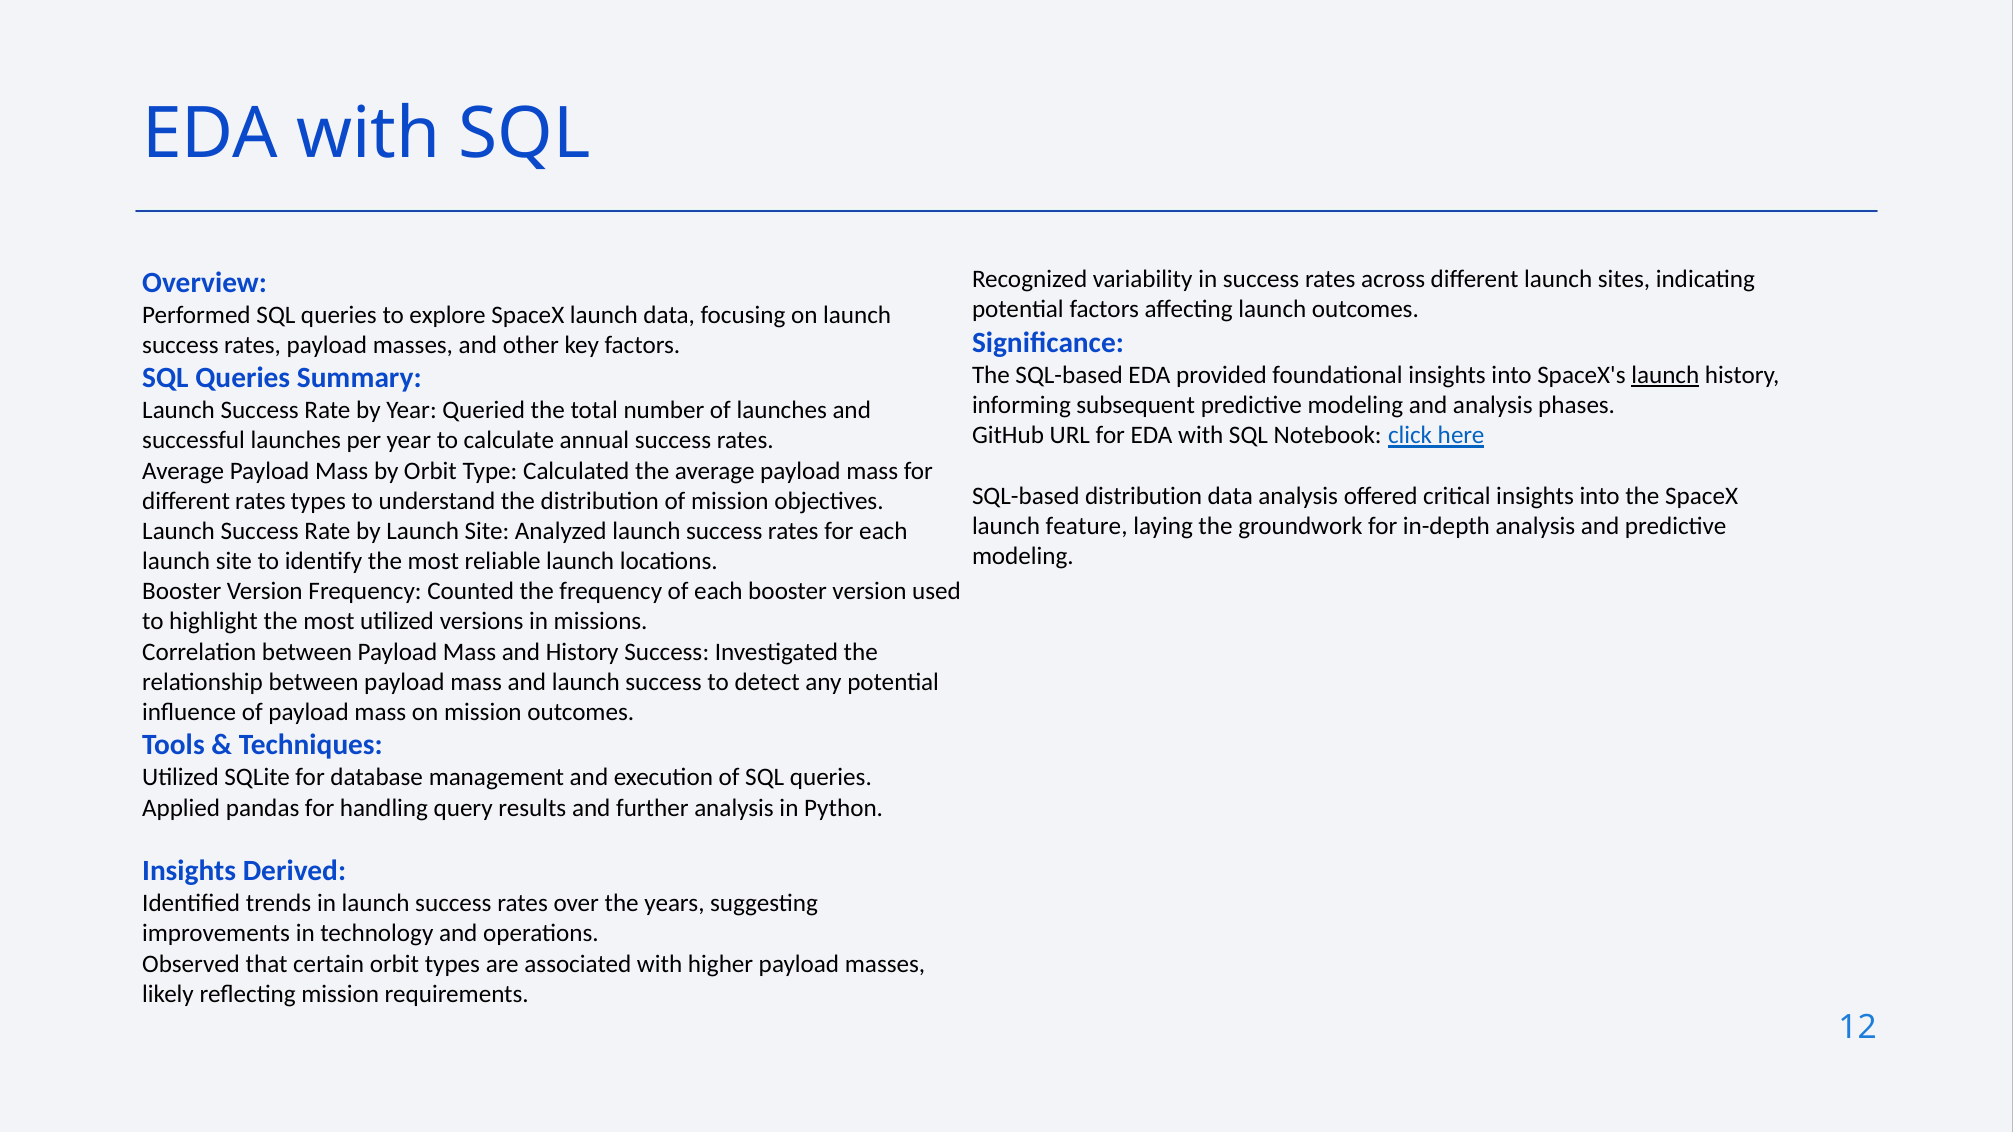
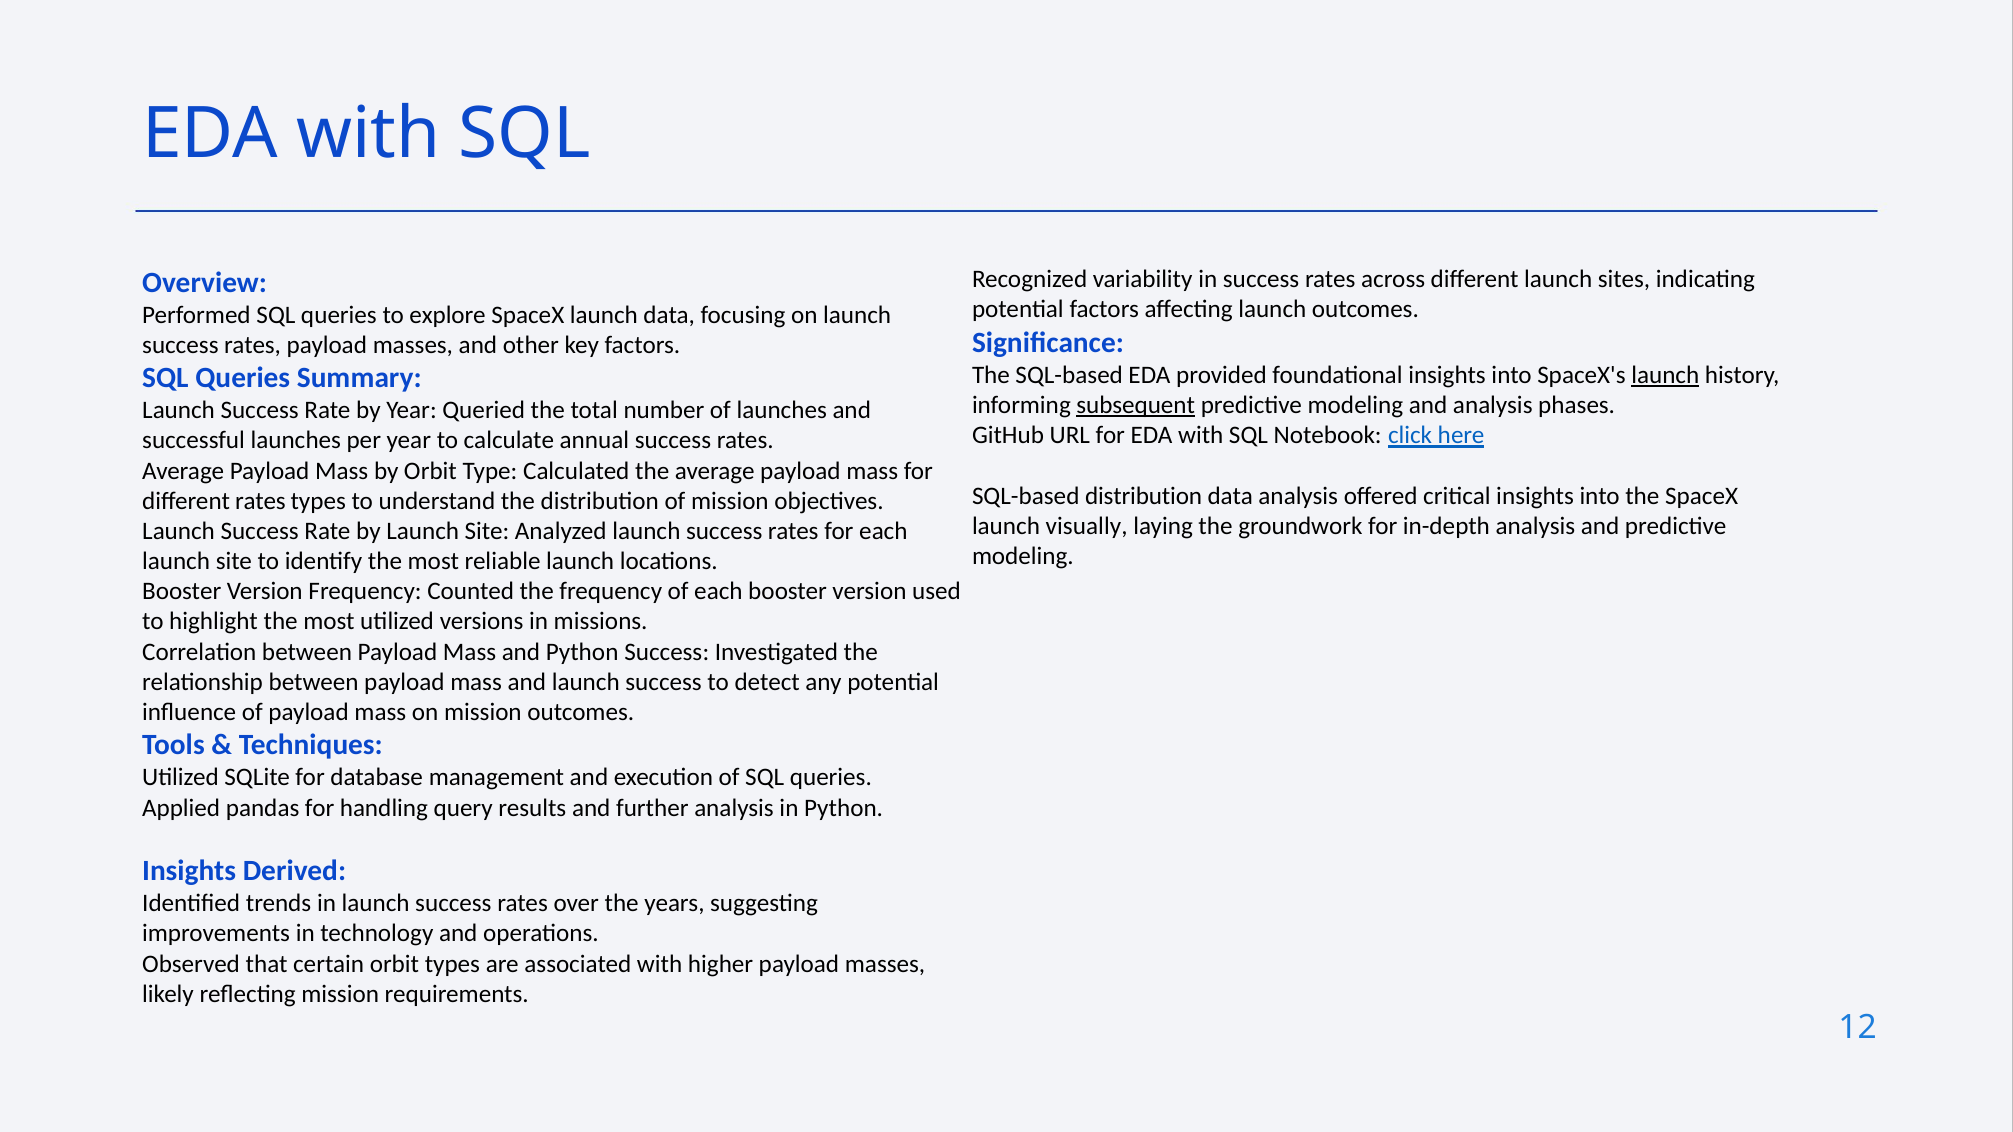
subsequent underline: none -> present
feature: feature -> visually
and History: History -> Python
